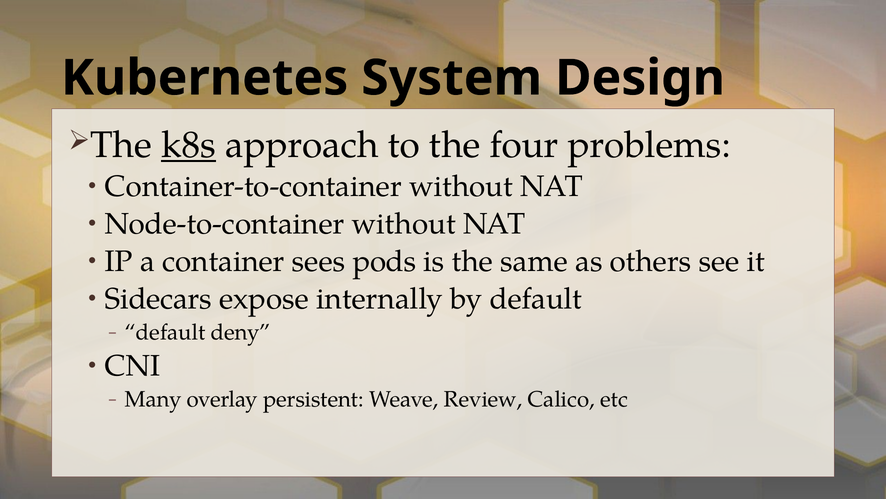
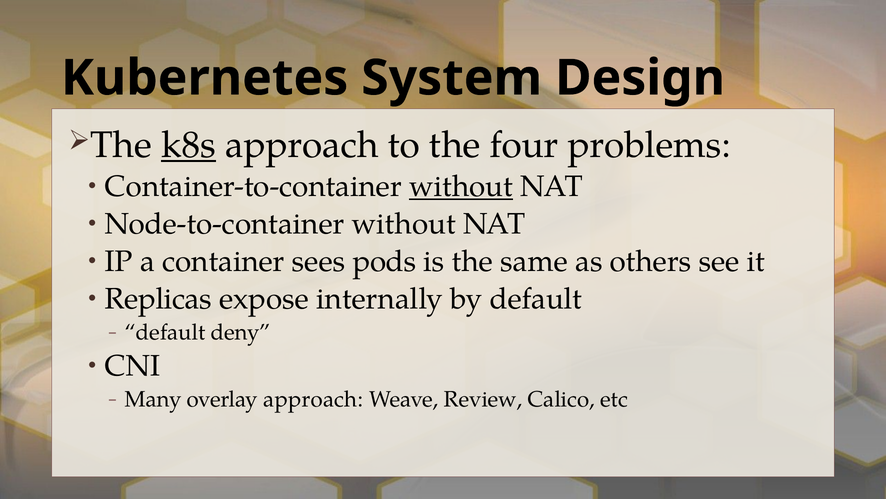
without at (461, 186) underline: none -> present
Sidecars: Sidecars -> Replicas
overlay persistent: persistent -> approach
